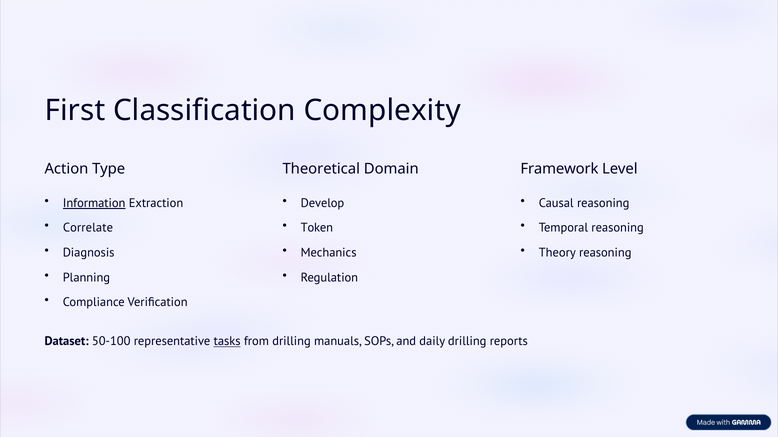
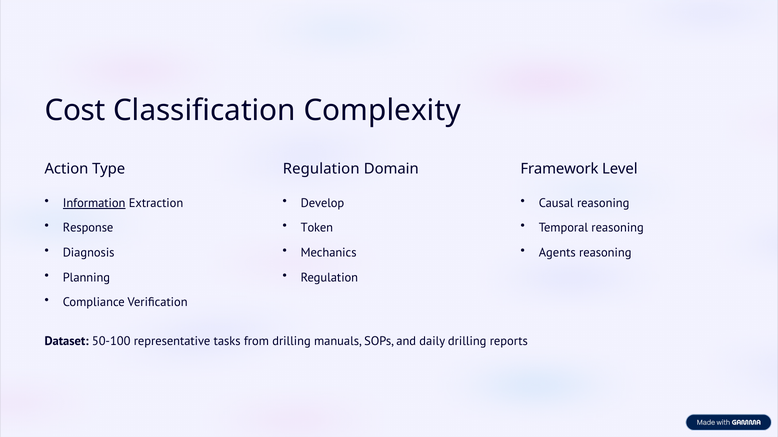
First: First -> Cost
Theoretical at (321, 169): Theoretical -> Regulation
Correlate: Correlate -> Response
Theory: Theory -> Agents
tasks underline: present -> none
